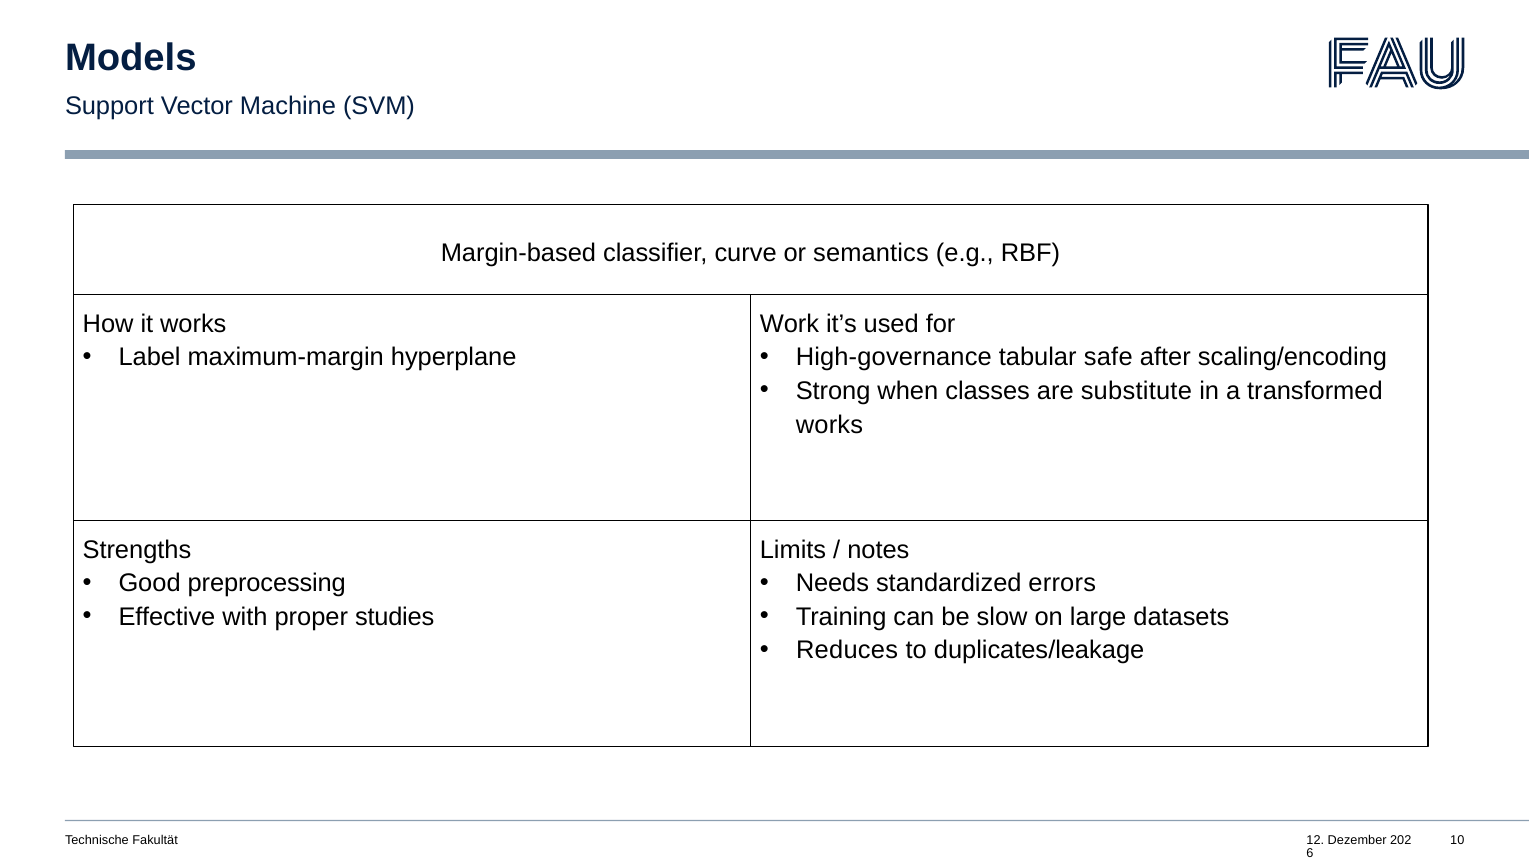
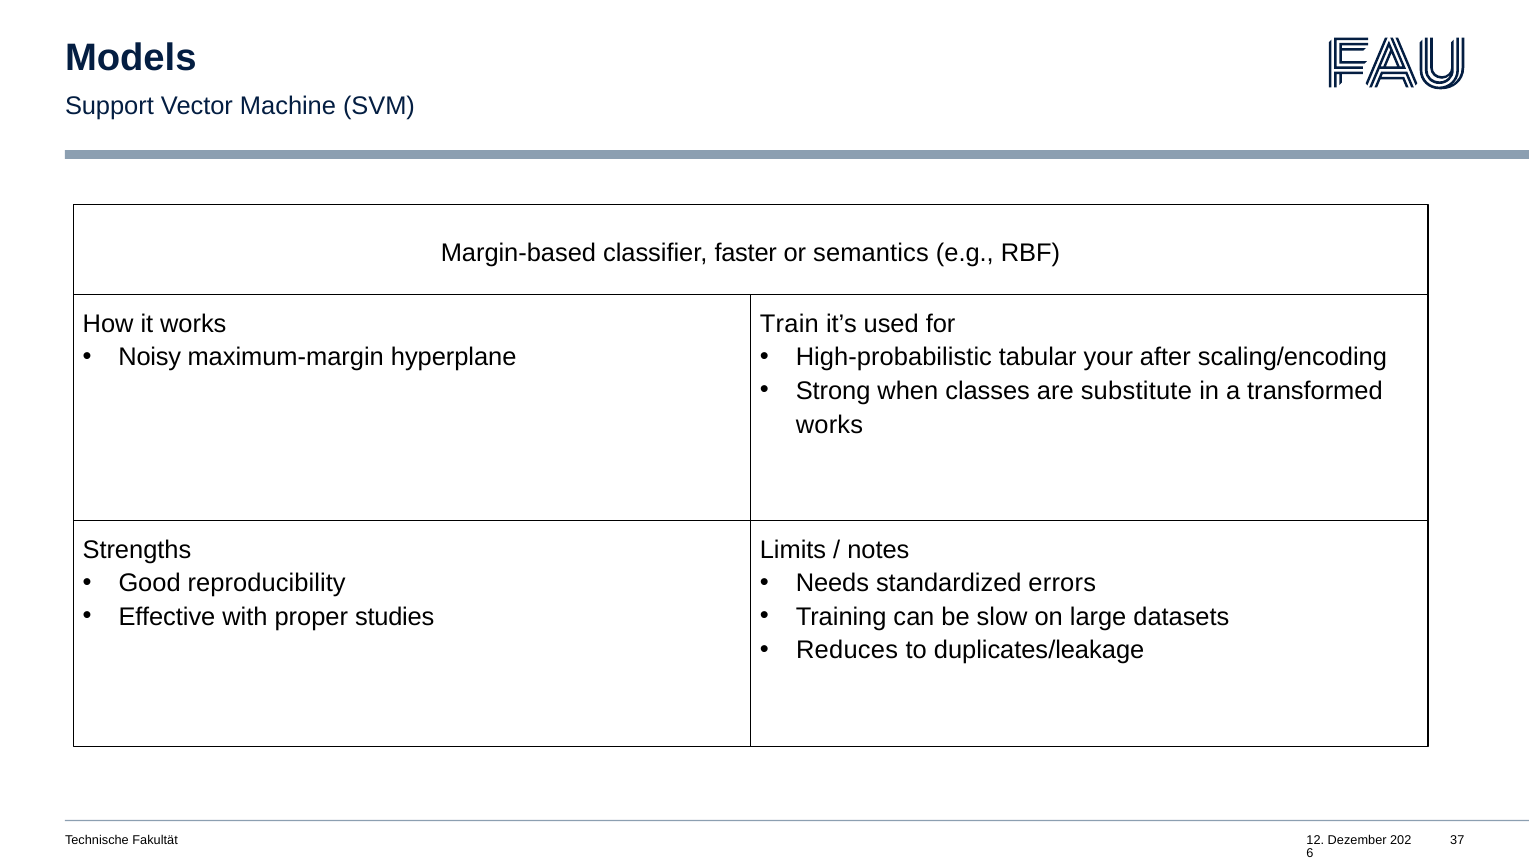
curve: curve -> faster
Work: Work -> Train
Label: Label -> Noisy
High-governance: High-governance -> High-probabilistic
safe: safe -> your
preprocessing: preprocessing -> reproducibility
10: 10 -> 37
